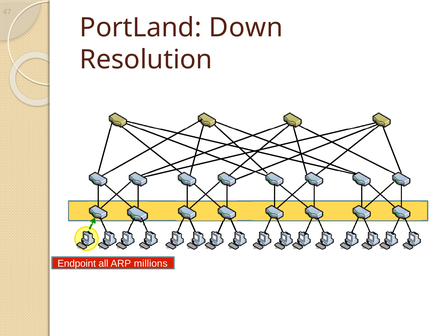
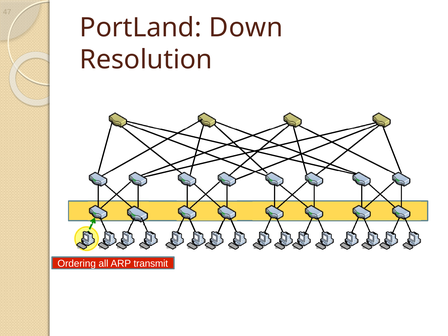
Endpoint: Endpoint -> Ordering
millions: millions -> transmit
